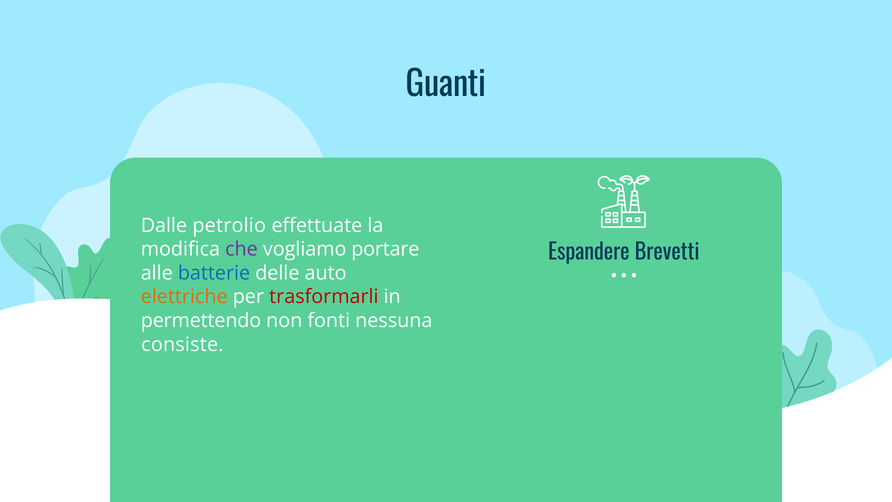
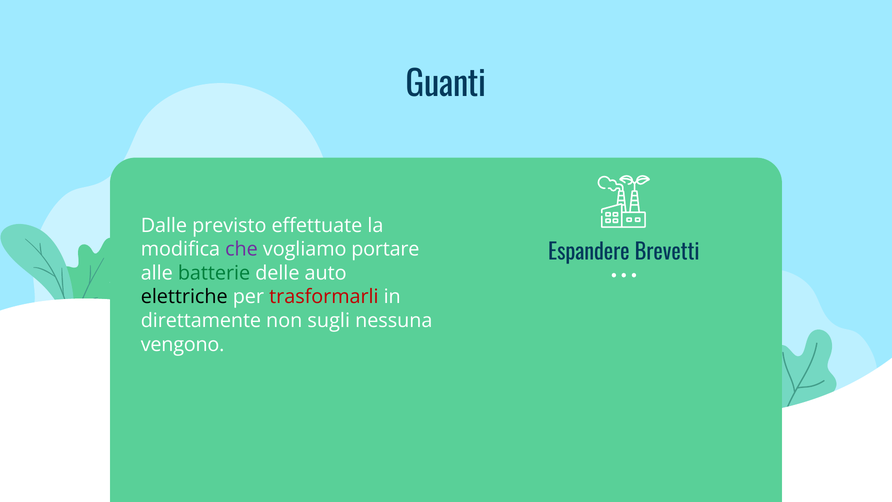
petrolio: petrolio -> previsto
batterie colour: blue -> green
elettriche colour: orange -> black
permettendo: permettendo -> direttamente
fonti: fonti -> sugli
consiste: consiste -> vengono
